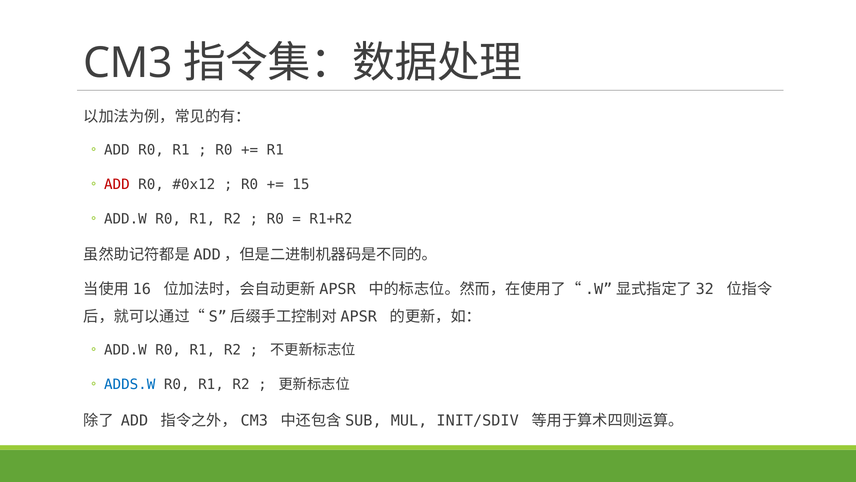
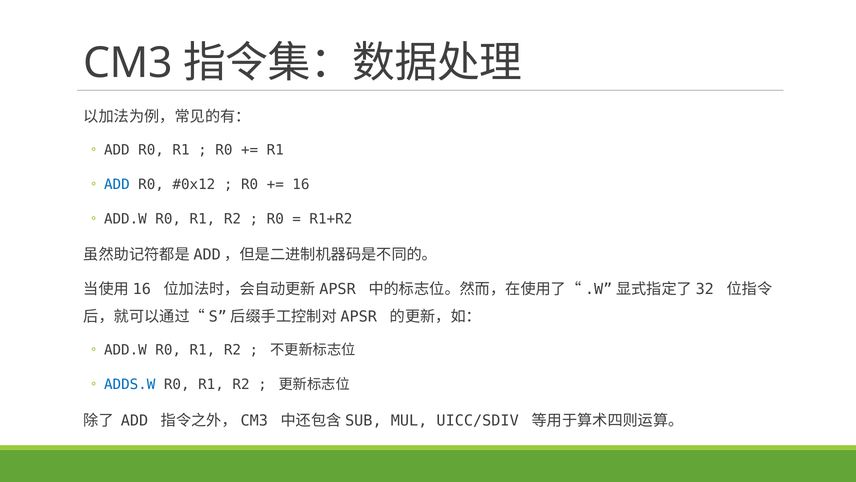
ADD at (117, 184) colour: red -> blue
15: 15 -> 16
INIT/SDIV: INIT/SDIV -> UICC/SDIV
